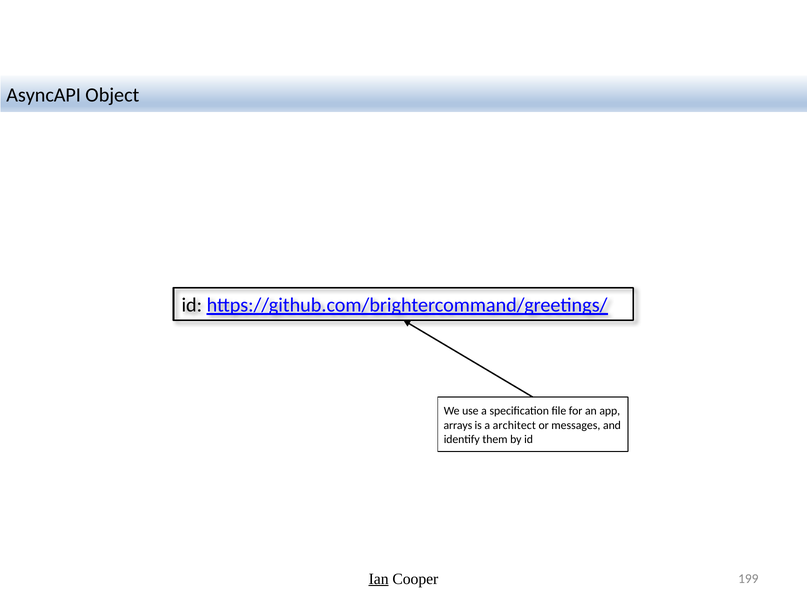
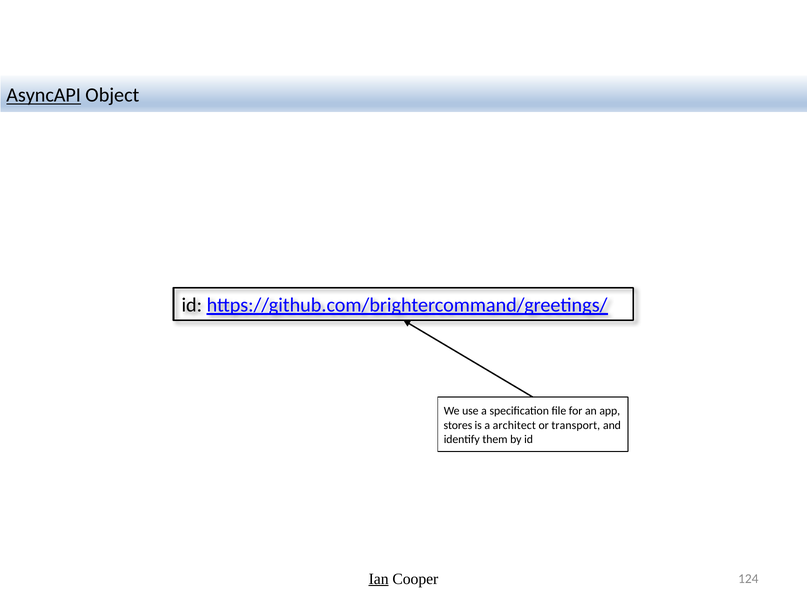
AsyncAPI underline: none -> present
arrays: arrays -> stores
messages: messages -> transport
199: 199 -> 124
